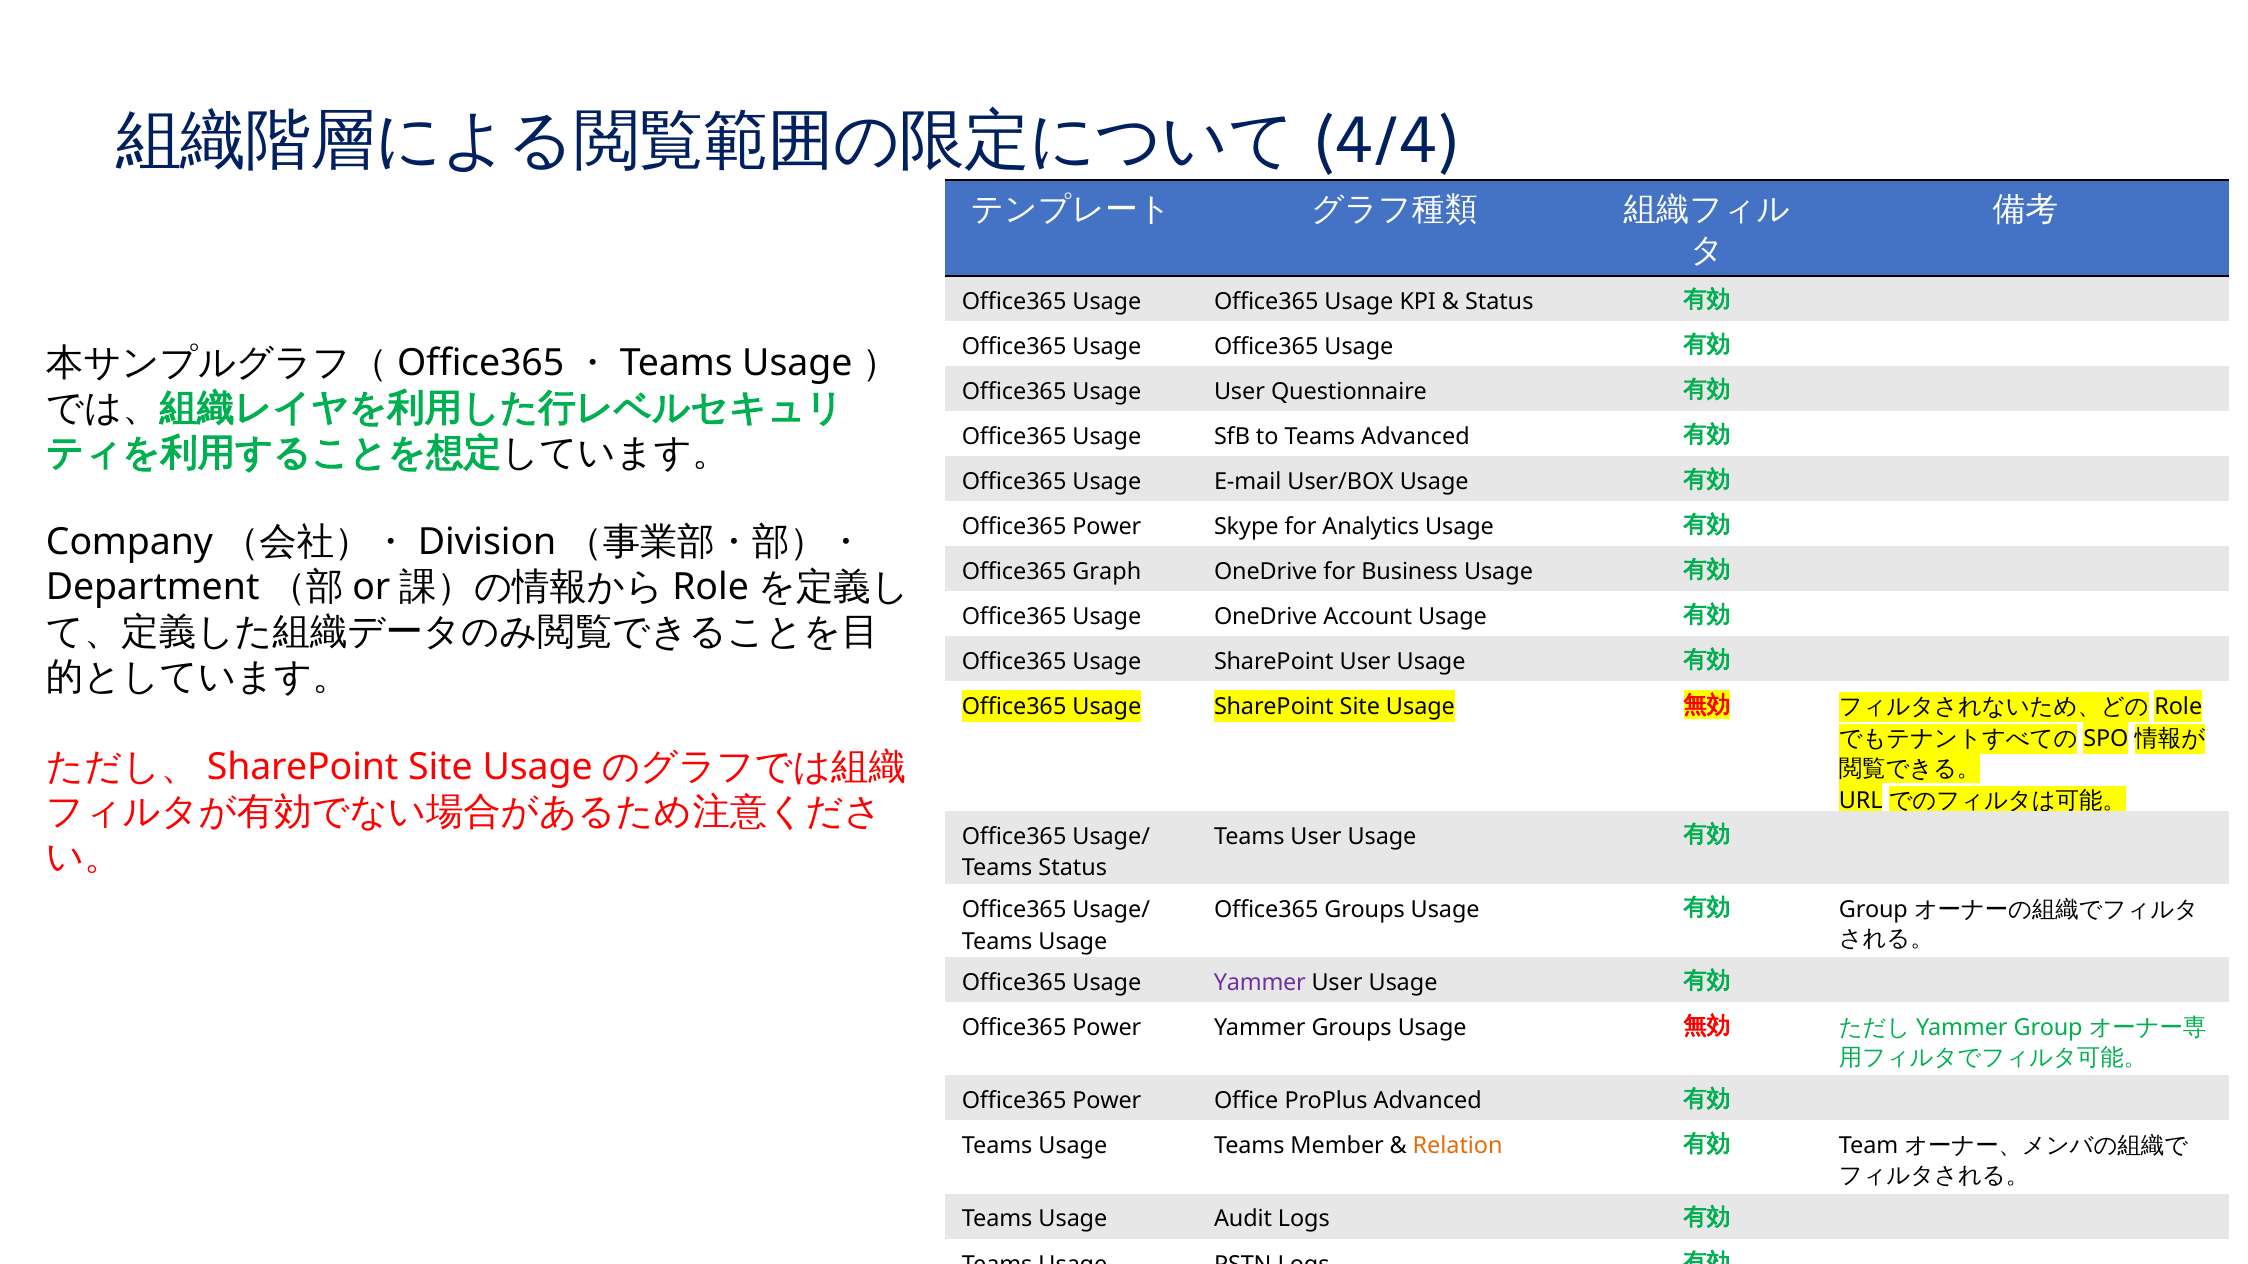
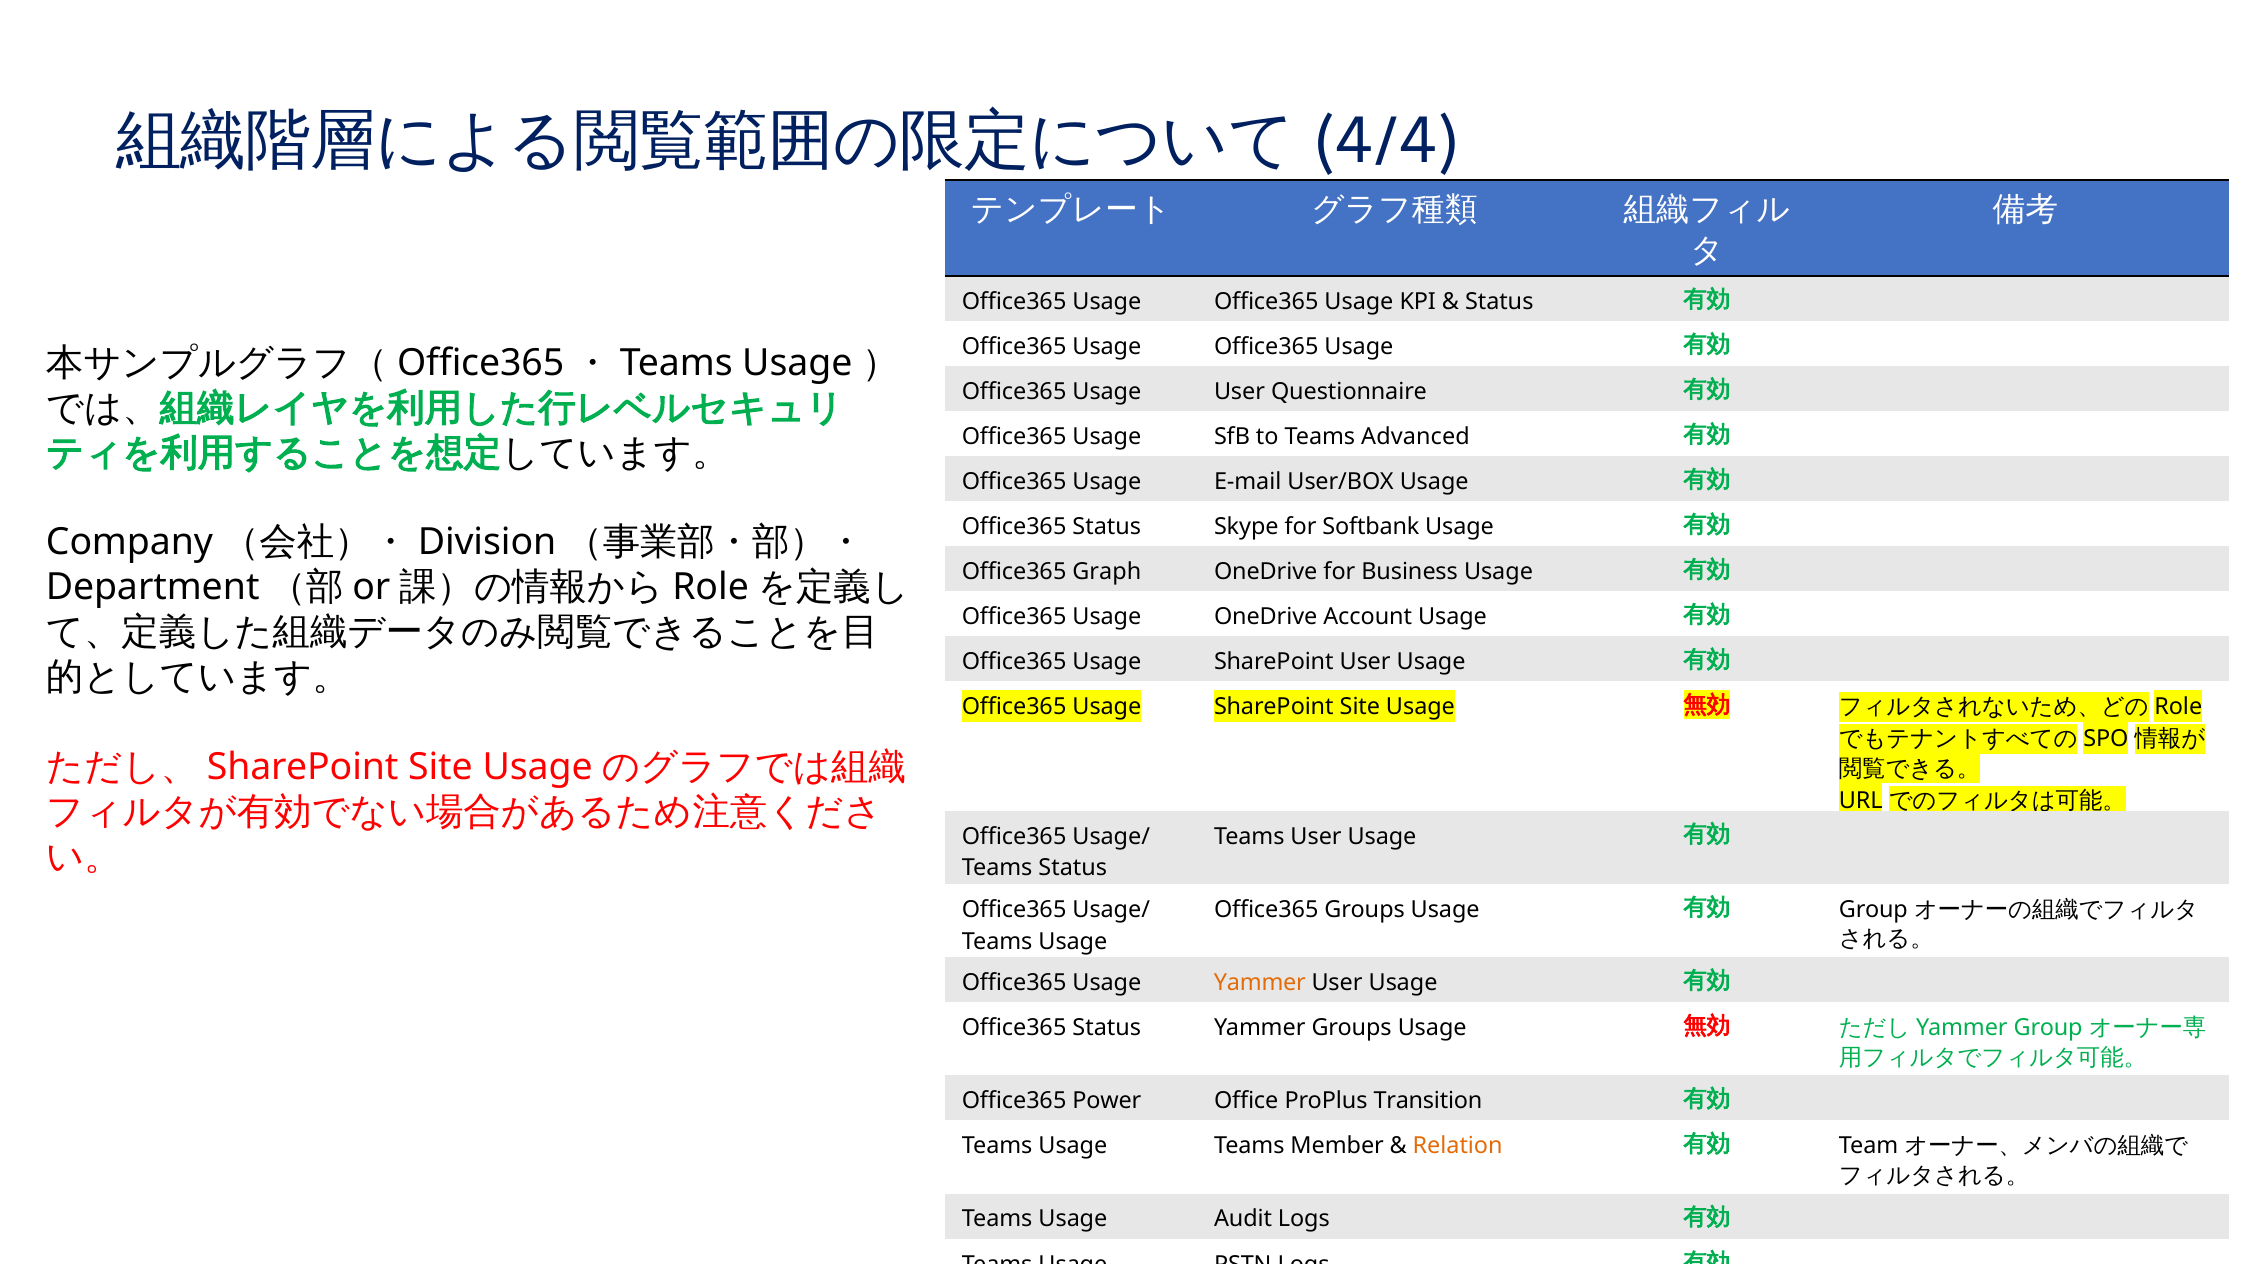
Power at (1107, 527): Power -> Status
Analytics: Analytics -> Softbank
Yammer at (1260, 983) colour: purple -> orange
Power at (1107, 1028): Power -> Status
ProPlus Advanced: Advanced -> Transition
